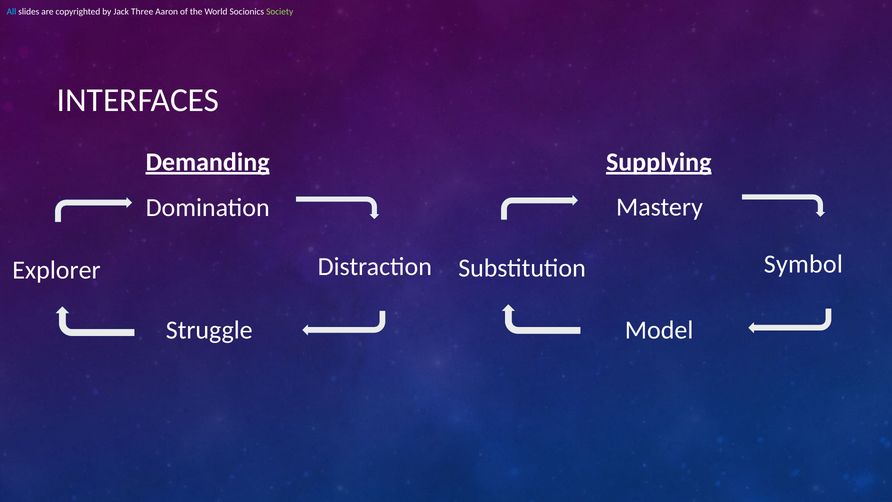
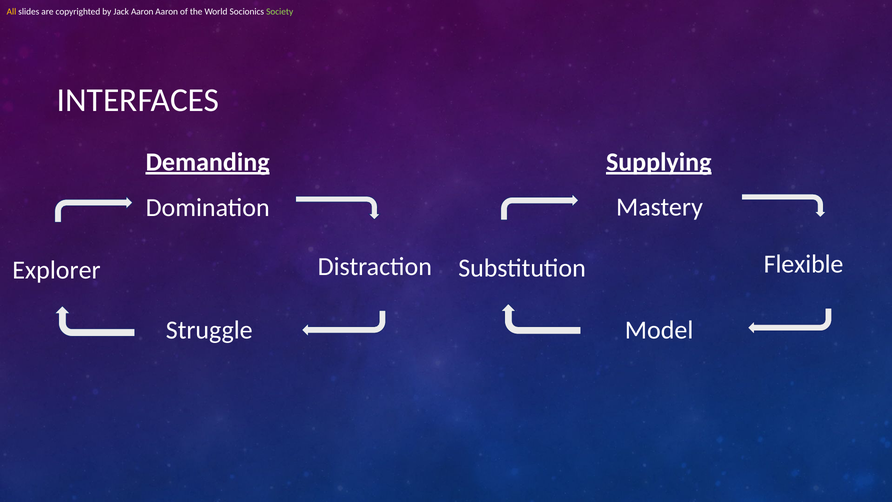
All colour: light blue -> yellow
Jack Three: Three -> Aaron
Symbol: Symbol -> Flexible
